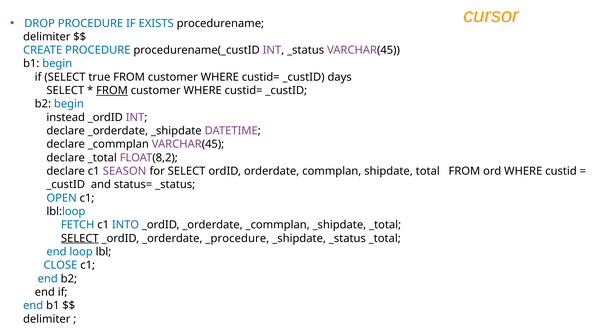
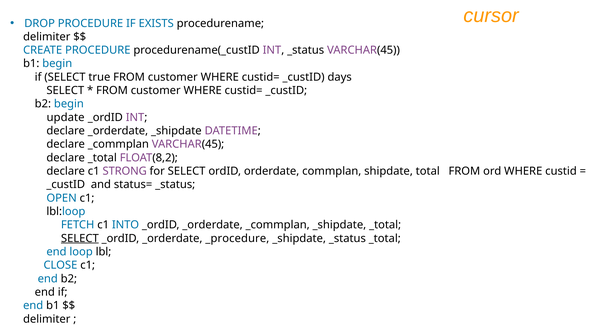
FROM at (112, 91) underline: present -> none
instead: instead -> update
SEASON: SEASON -> STRONG
